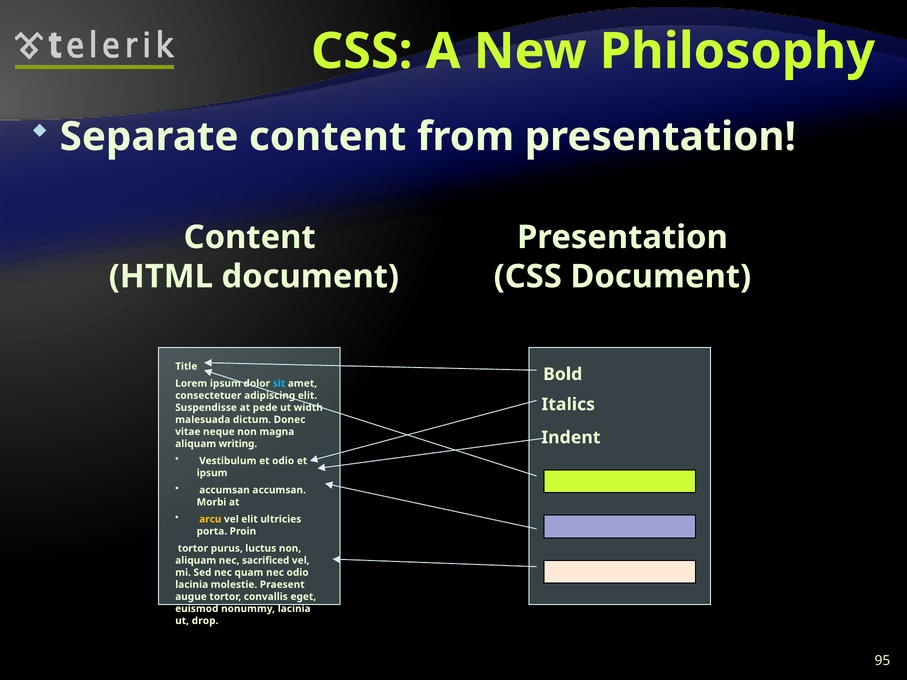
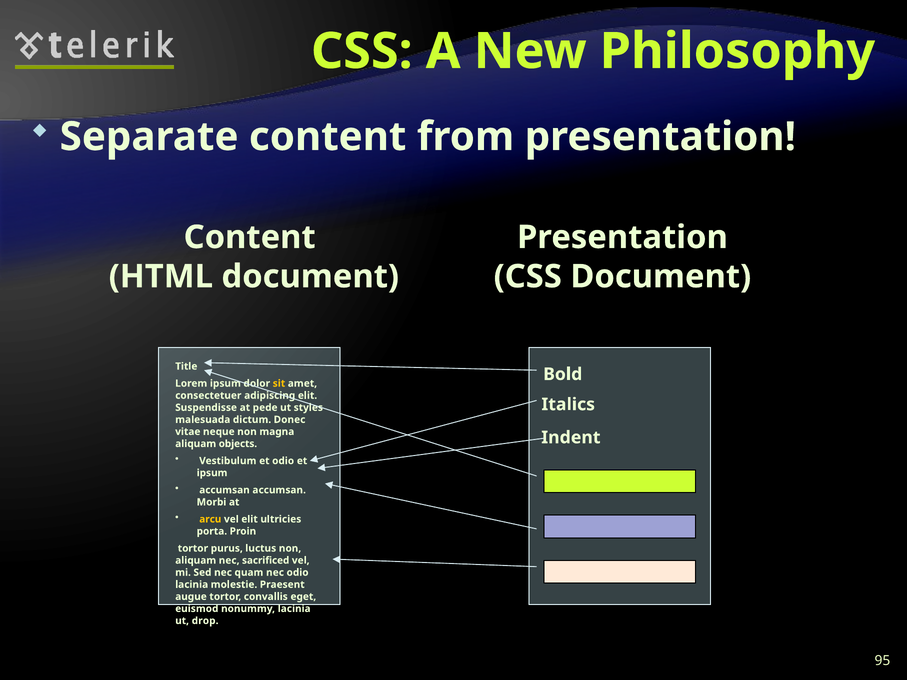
sit colour: light blue -> yellow
width: width -> styles
writing: writing -> objects
